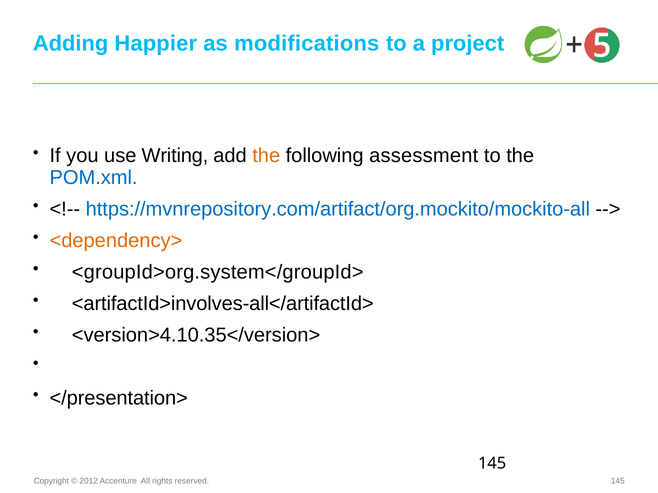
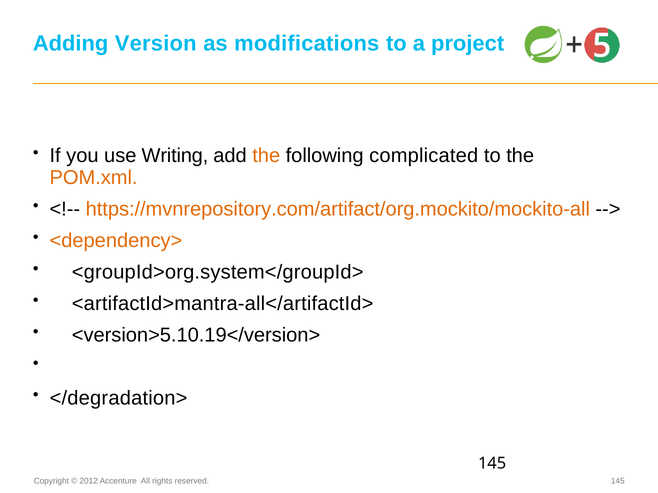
Happier: Happier -> Version
assessment: assessment -> complicated
POM.xml colour: blue -> orange
https://mvnrepository.com/artifact/org.mockito/mockito-all colour: blue -> orange
<artifactId>involves-all</artifactId>: <artifactId>involves-all</artifactId> -> <artifactId>mantra-all</artifactId>
<version>4.10.35</version>: <version>4.10.35</version> -> <version>5.10.19</version>
</presentation>: </presentation> -> </degradation>
